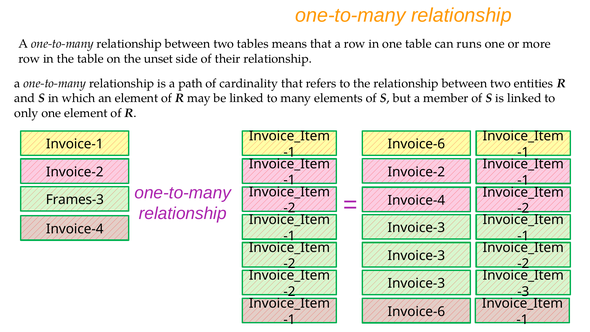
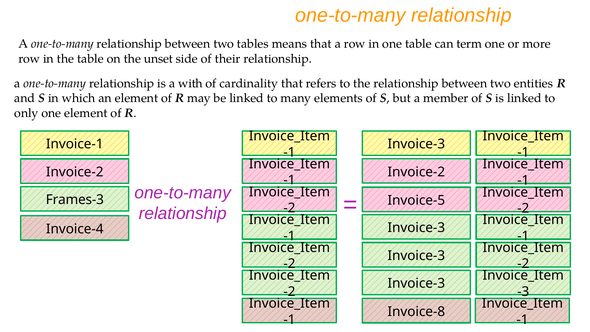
runs: runs -> term
path: path -> with
Invoice-6 at (416, 144): Invoice-6 -> Invoice-3
Invoice-4 at (416, 200): Invoice-4 -> Invoice-5
Invoice-6 at (416, 311): Invoice-6 -> Invoice-8
